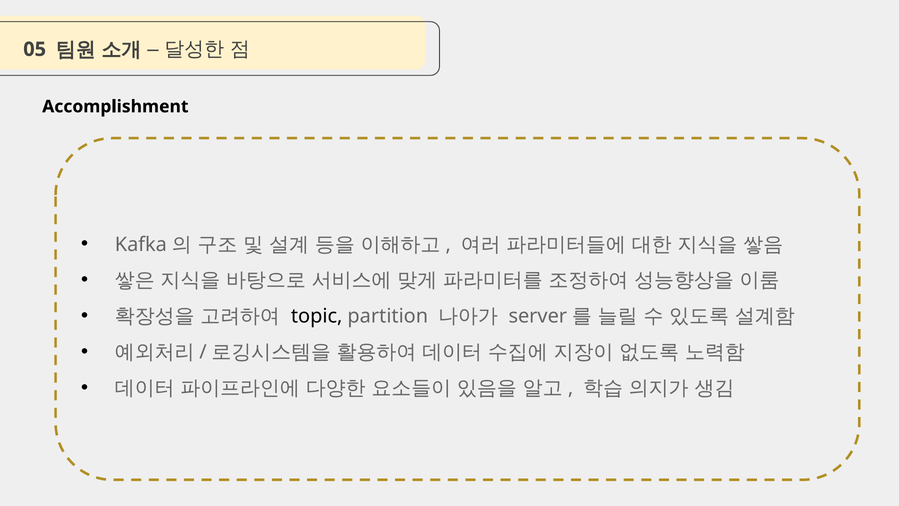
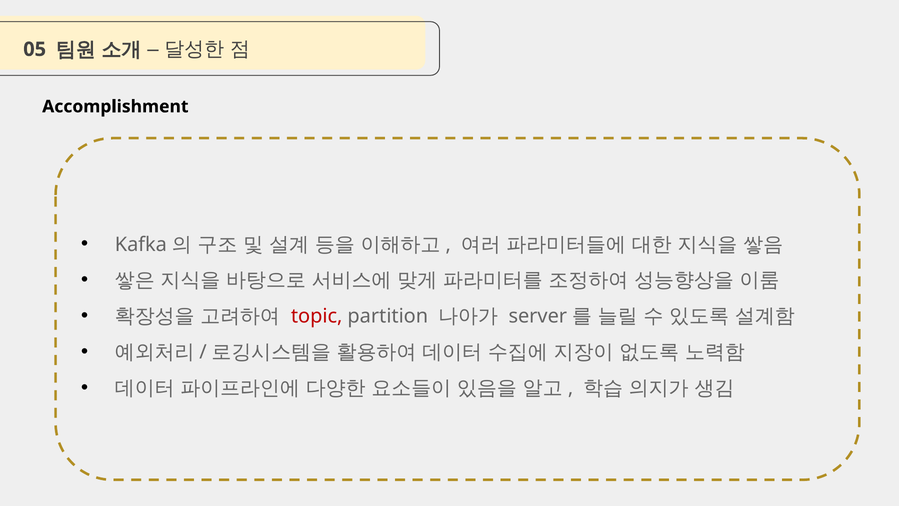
topic colour: black -> red
